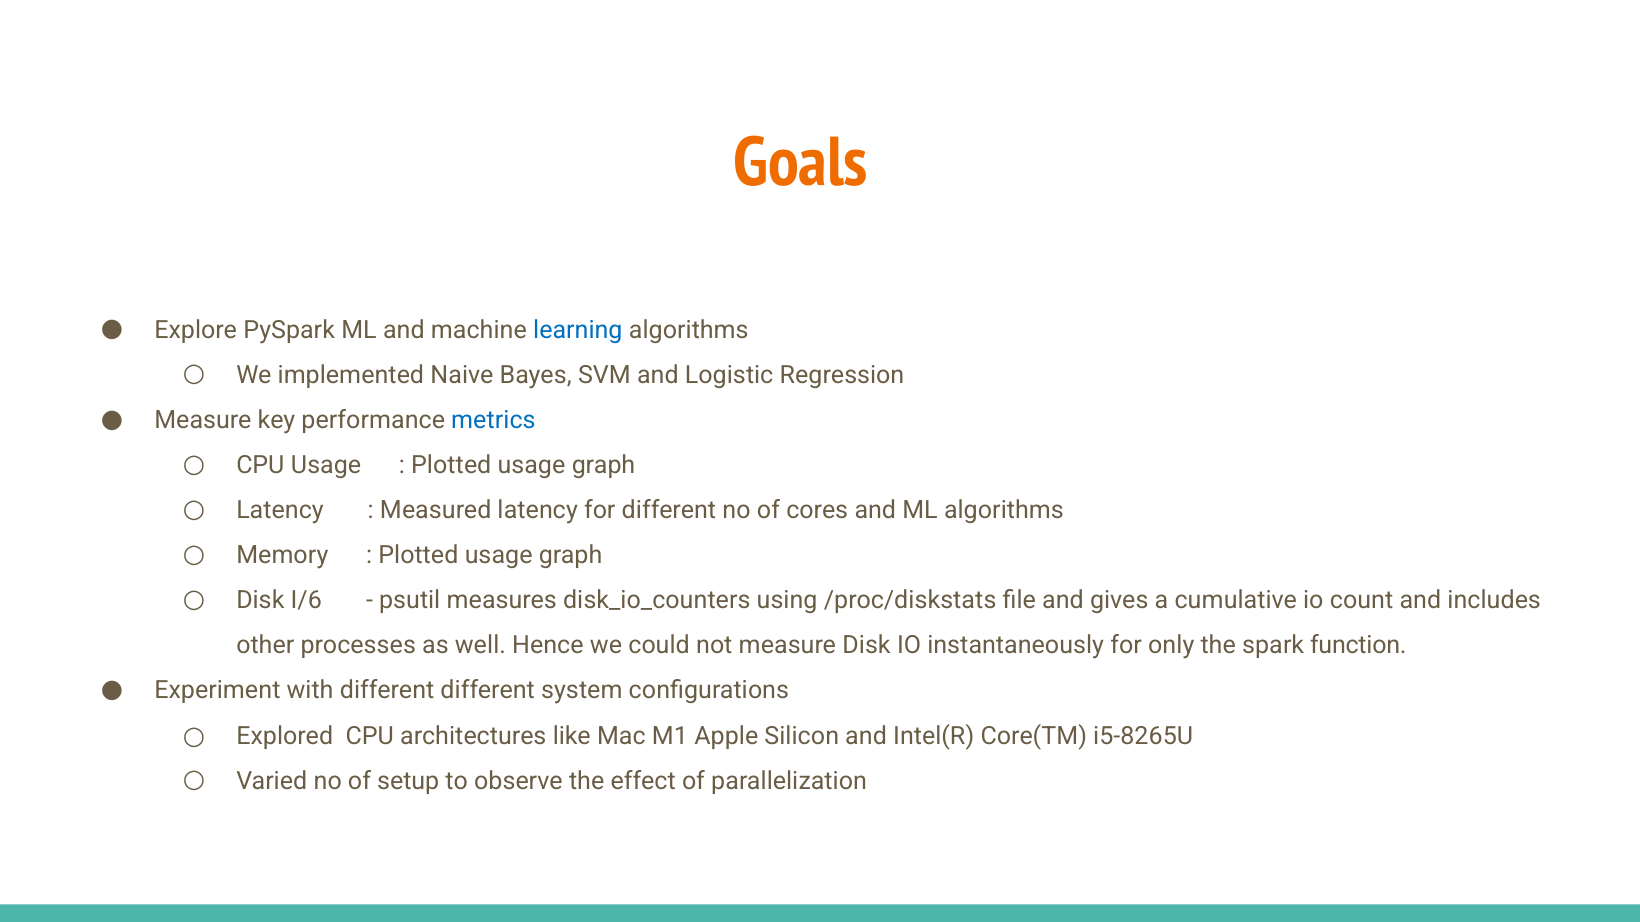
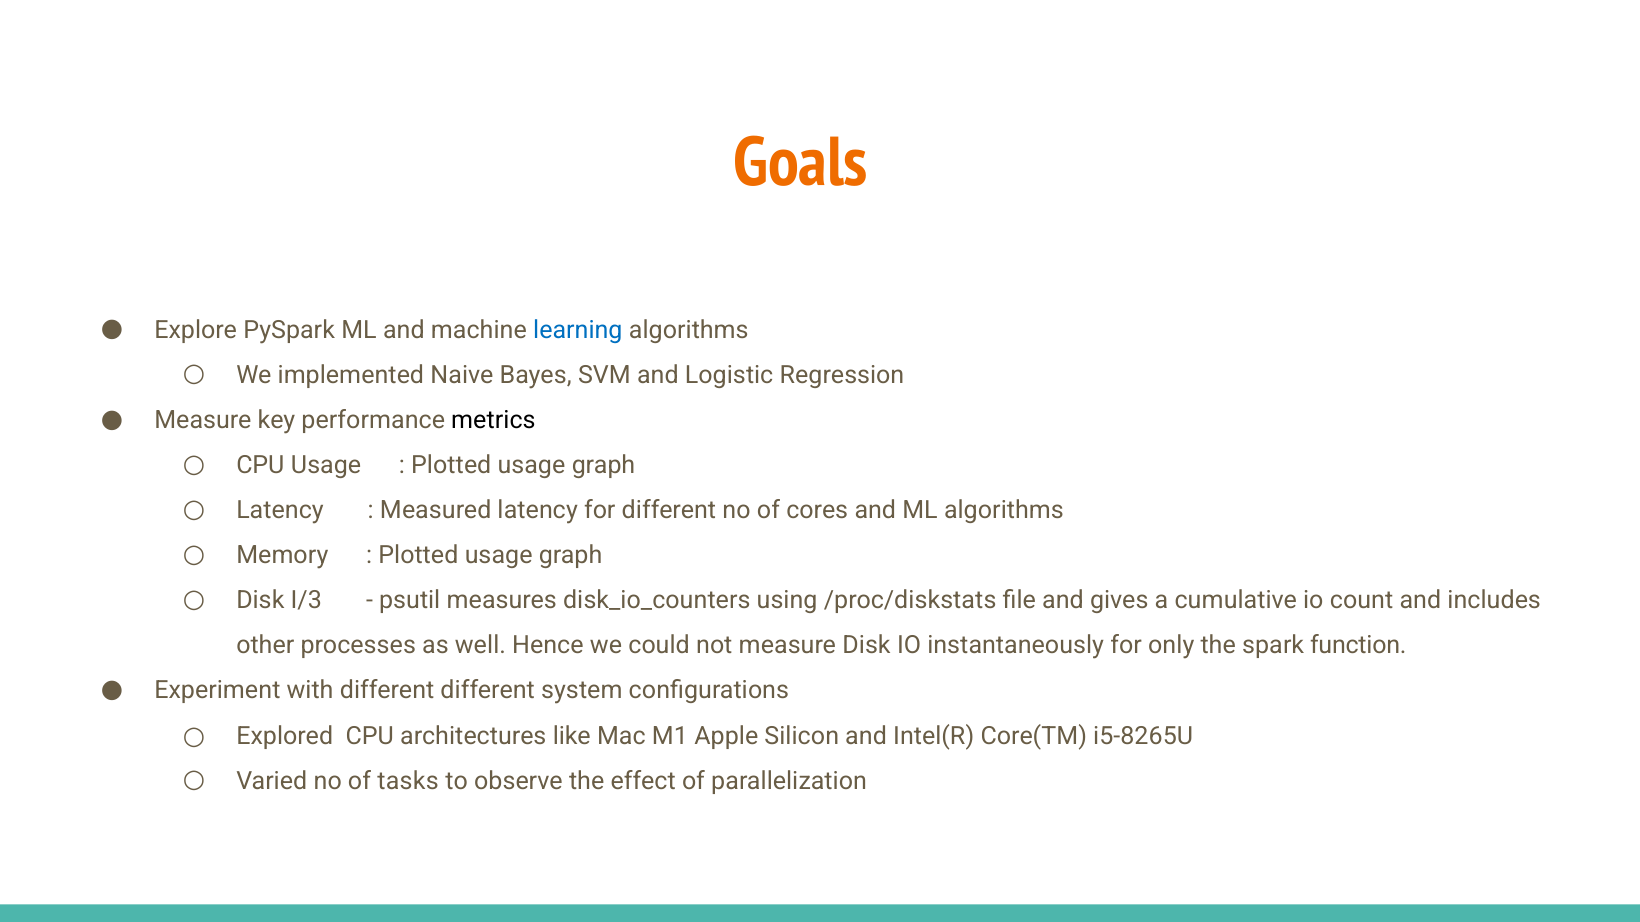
metrics colour: blue -> black
I/6: I/6 -> I/3
setup: setup -> tasks
